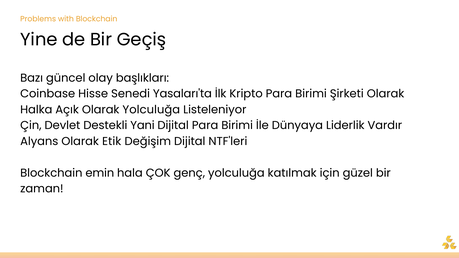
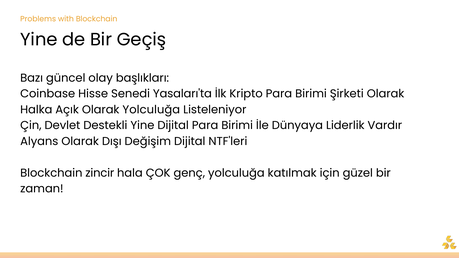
Destekli Yani: Yani -> Yine
Etik: Etik -> Dışı
emin: emin -> zincir
